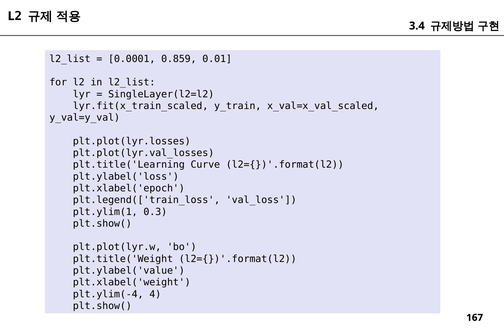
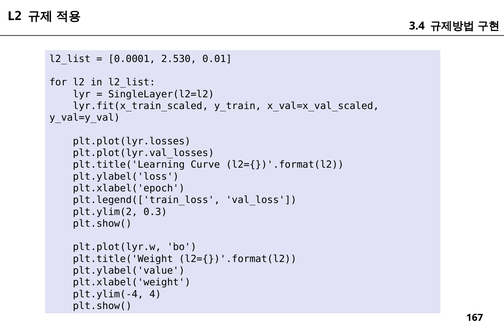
0.859: 0.859 -> 2.530
plt.ylim(1: plt.ylim(1 -> plt.ylim(2
